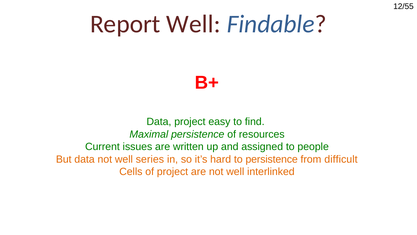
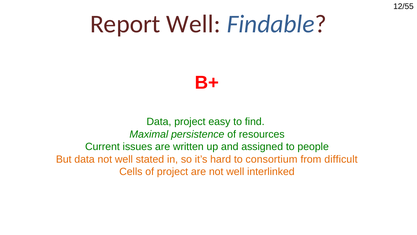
series: series -> stated
to persistence: persistence -> consortium
